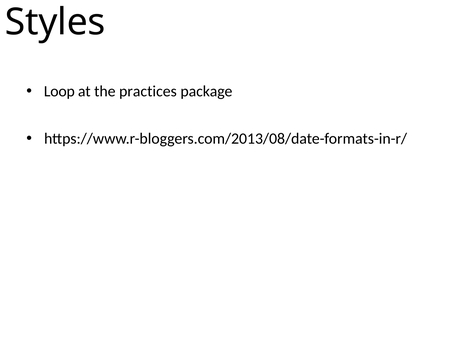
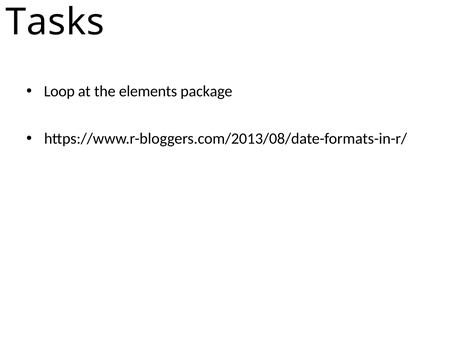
Styles: Styles -> Tasks
practices: practices -> elements
